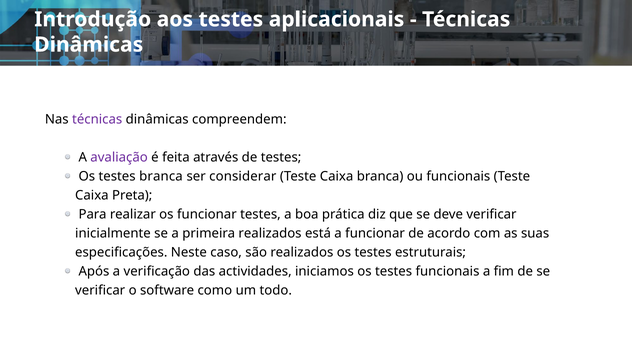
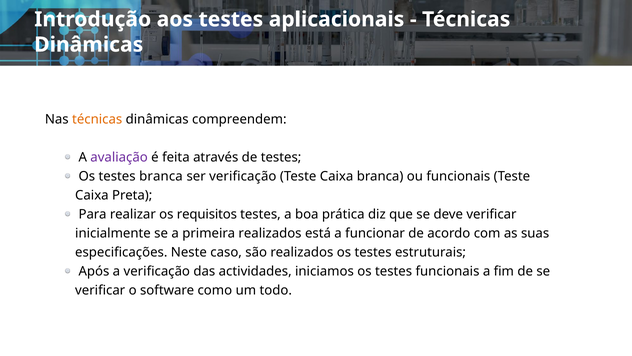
técnicas at (97, 119) colour: purple -> orange
ser considerar: considerar -> verificação
os funcionar: funcionar -> requisitos
